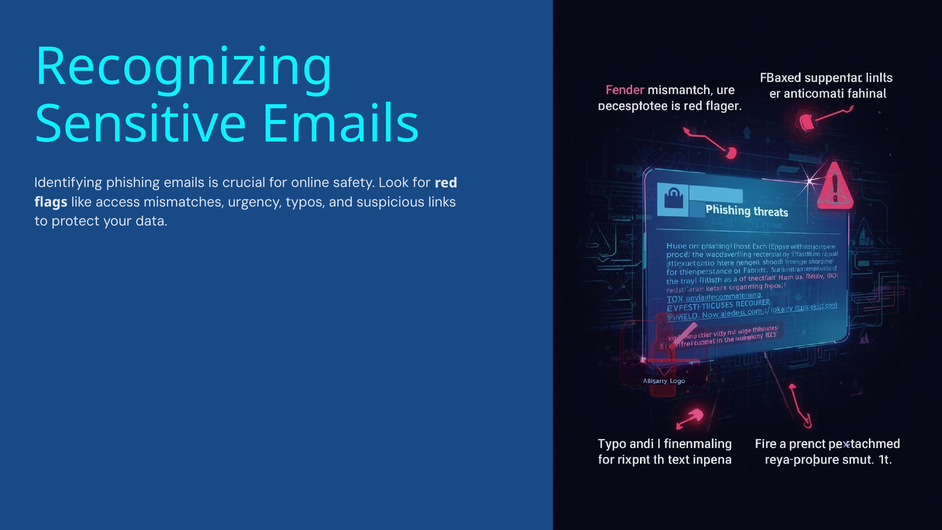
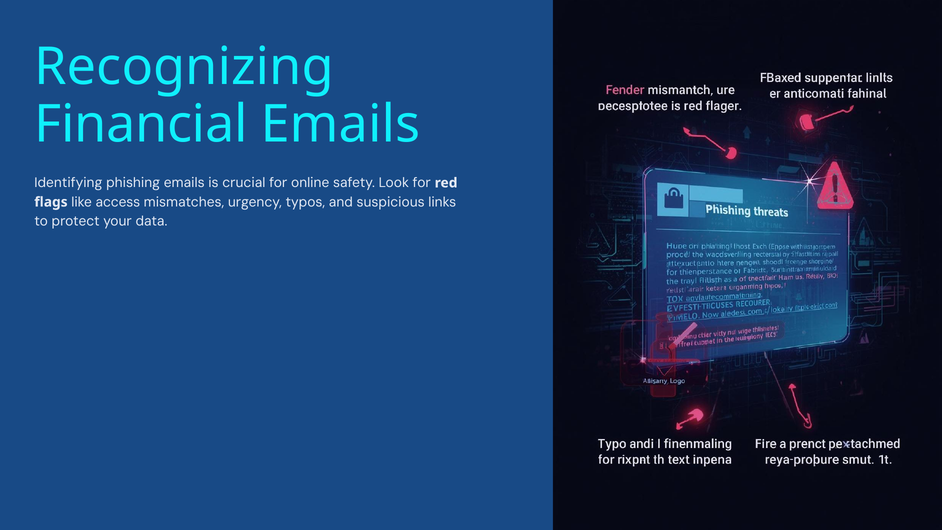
Sensitive: Sensitive -> Financial
